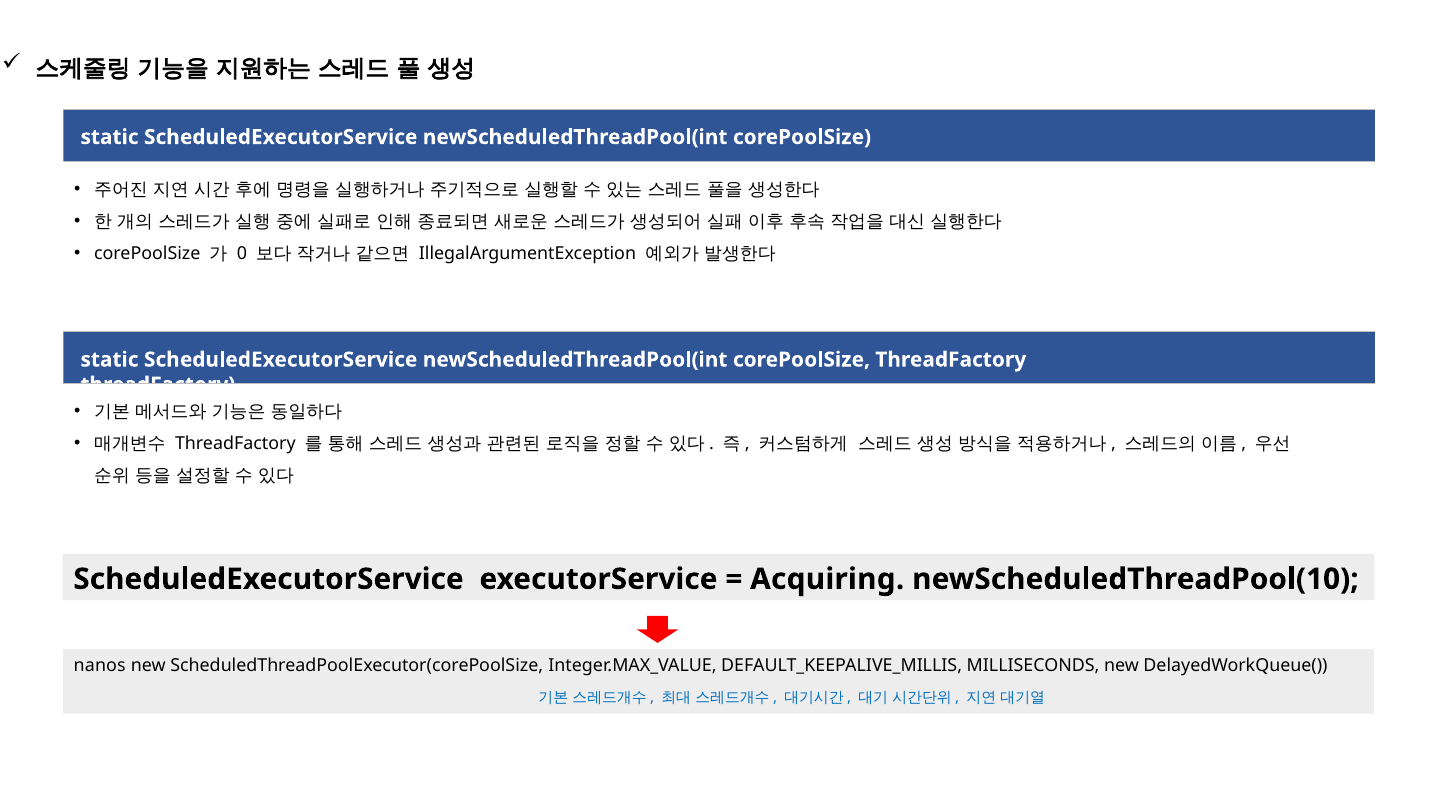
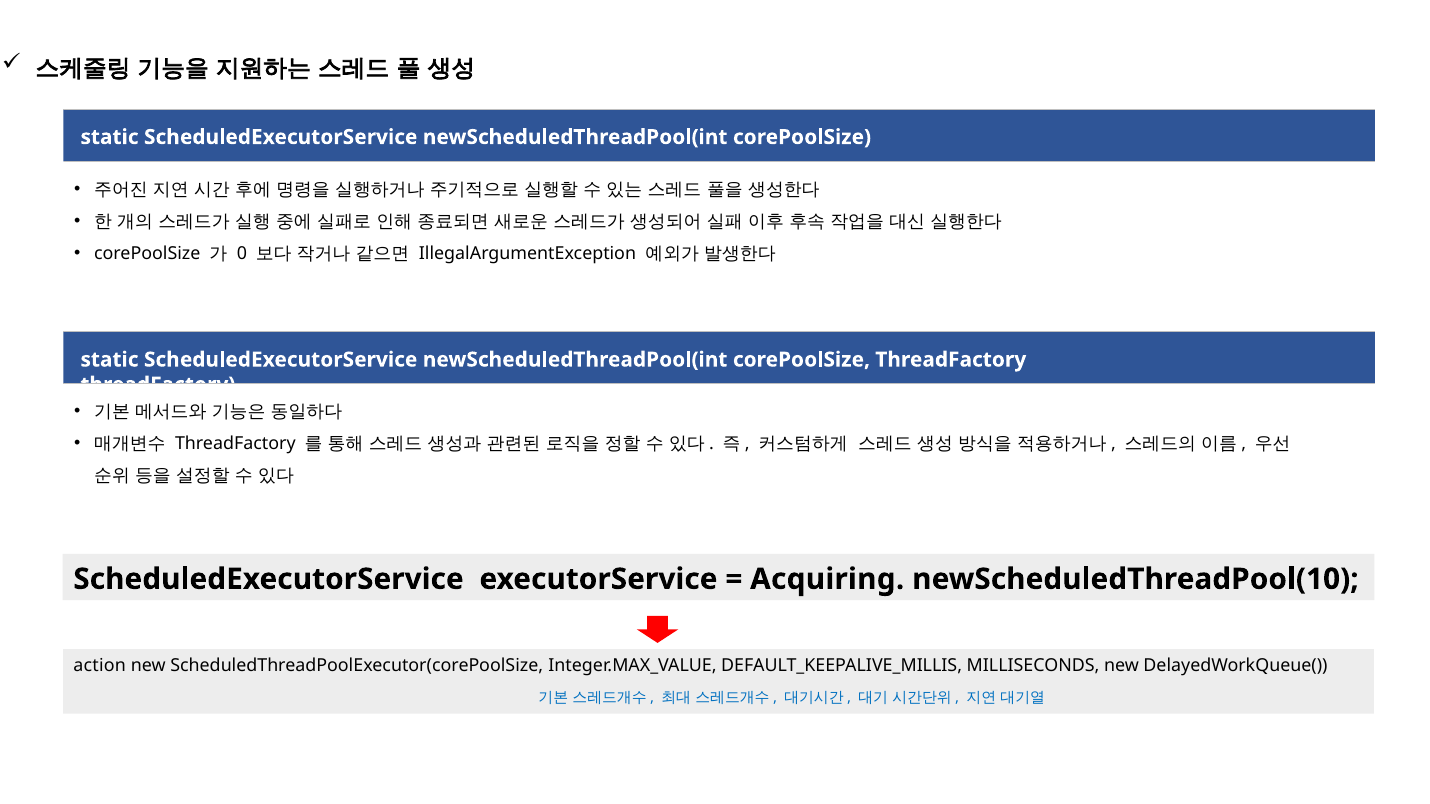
nanos: nanos -> action
